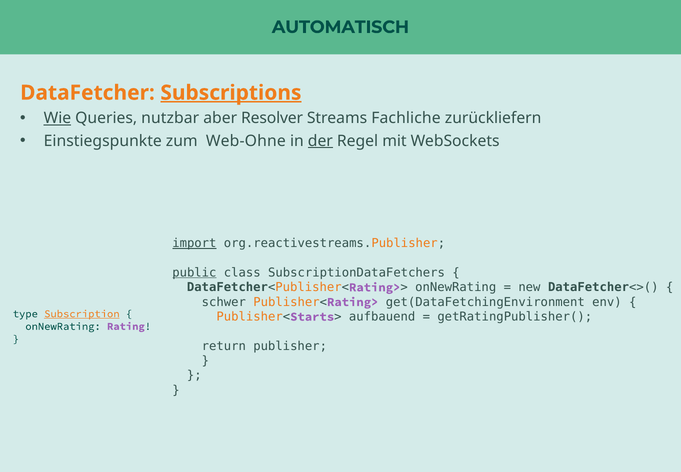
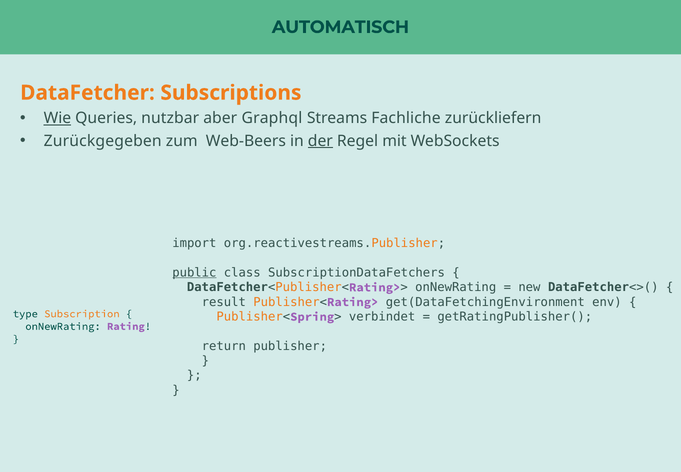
Subscriptions underline: present -> none
Resolver: Resolver -> Graphql
Einstiegspunkte: Einstiegspunkte -> Zurückgegeben
Web-Ohne: Web-Ohne -> Web-Beers
import underline: present -> none
schwer: schwer -> result
Starts: Starts -> Spring
aufbauend: aufbauend -> verbindet
Subscription underline: present -> none
